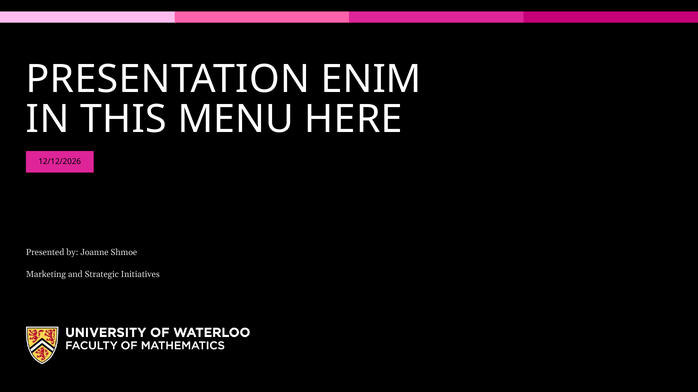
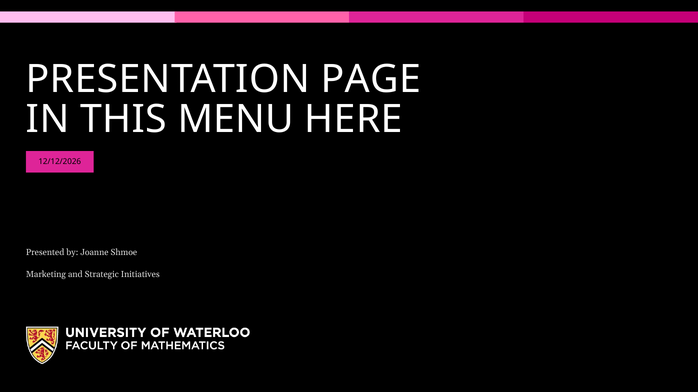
ENIM: ENIM -> PAGE
